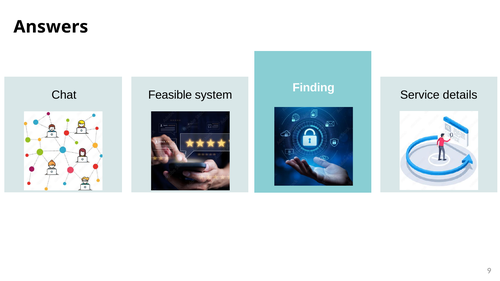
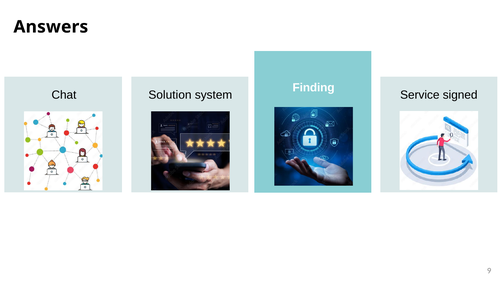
details: details -> signed
Feasible: Feasible -> Solution
